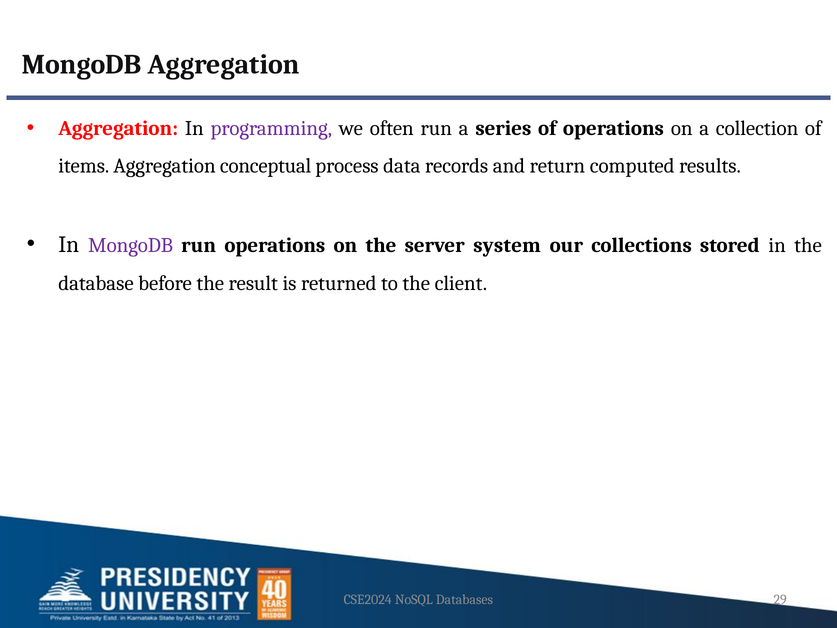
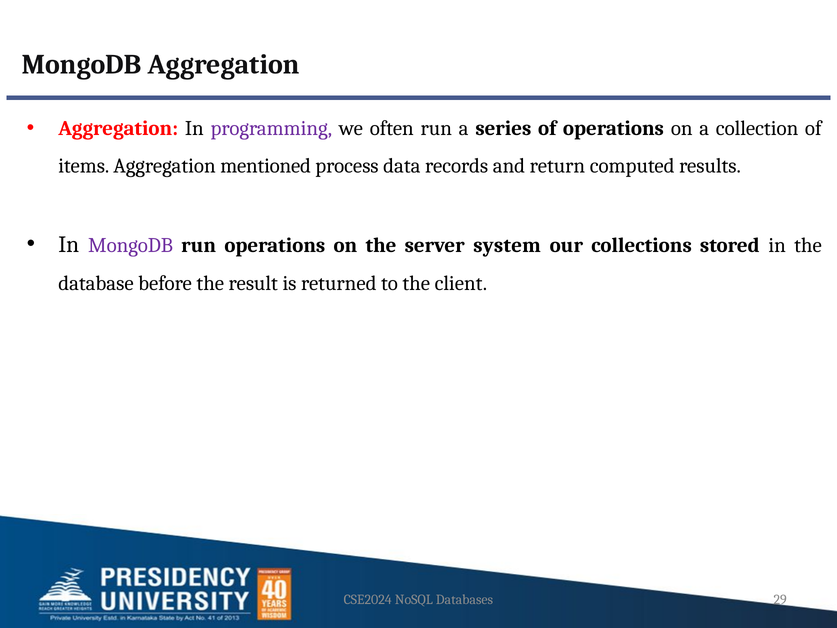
conceptual: conceptual -> mentioned
